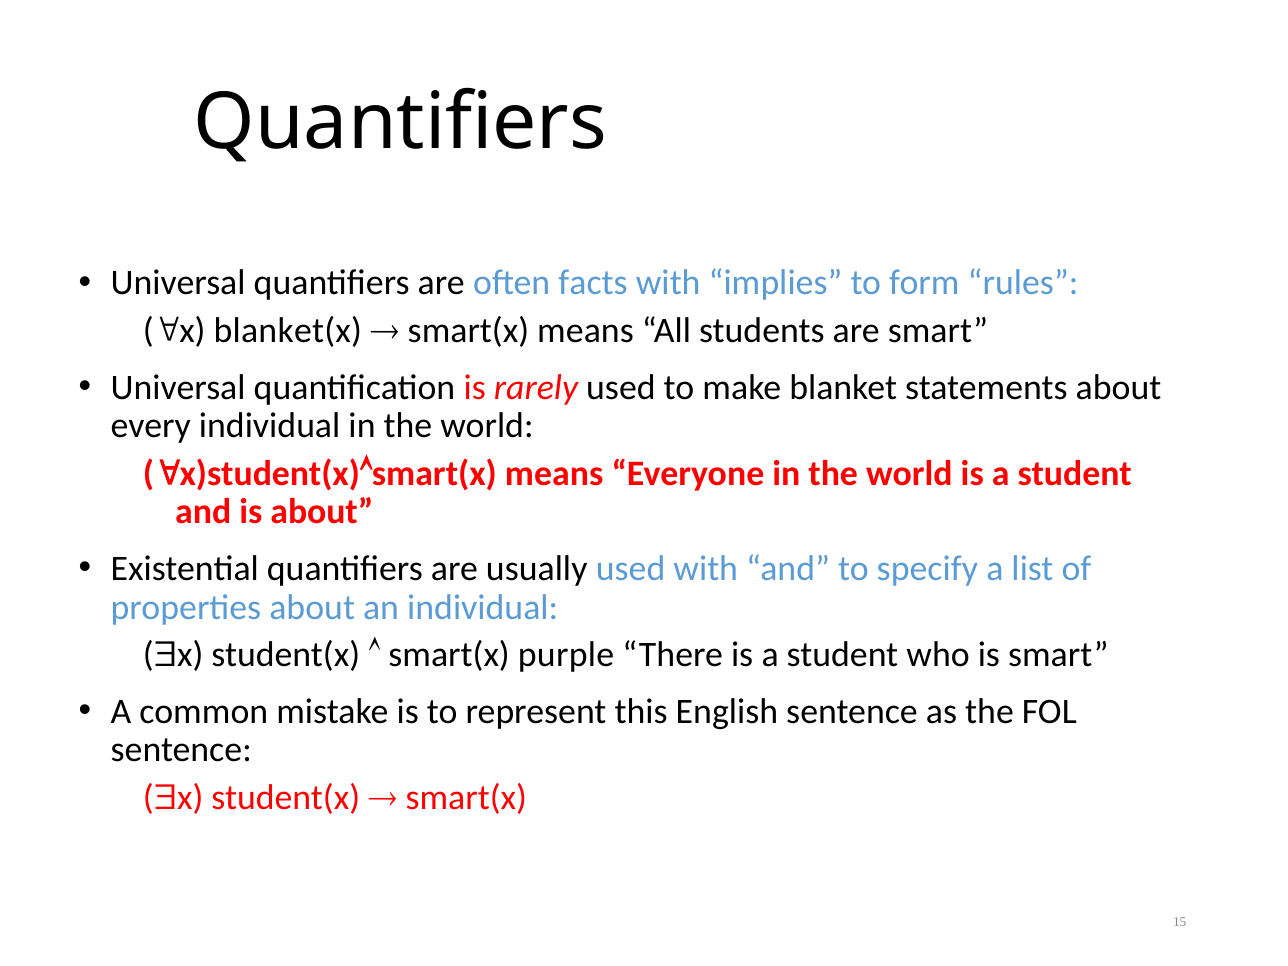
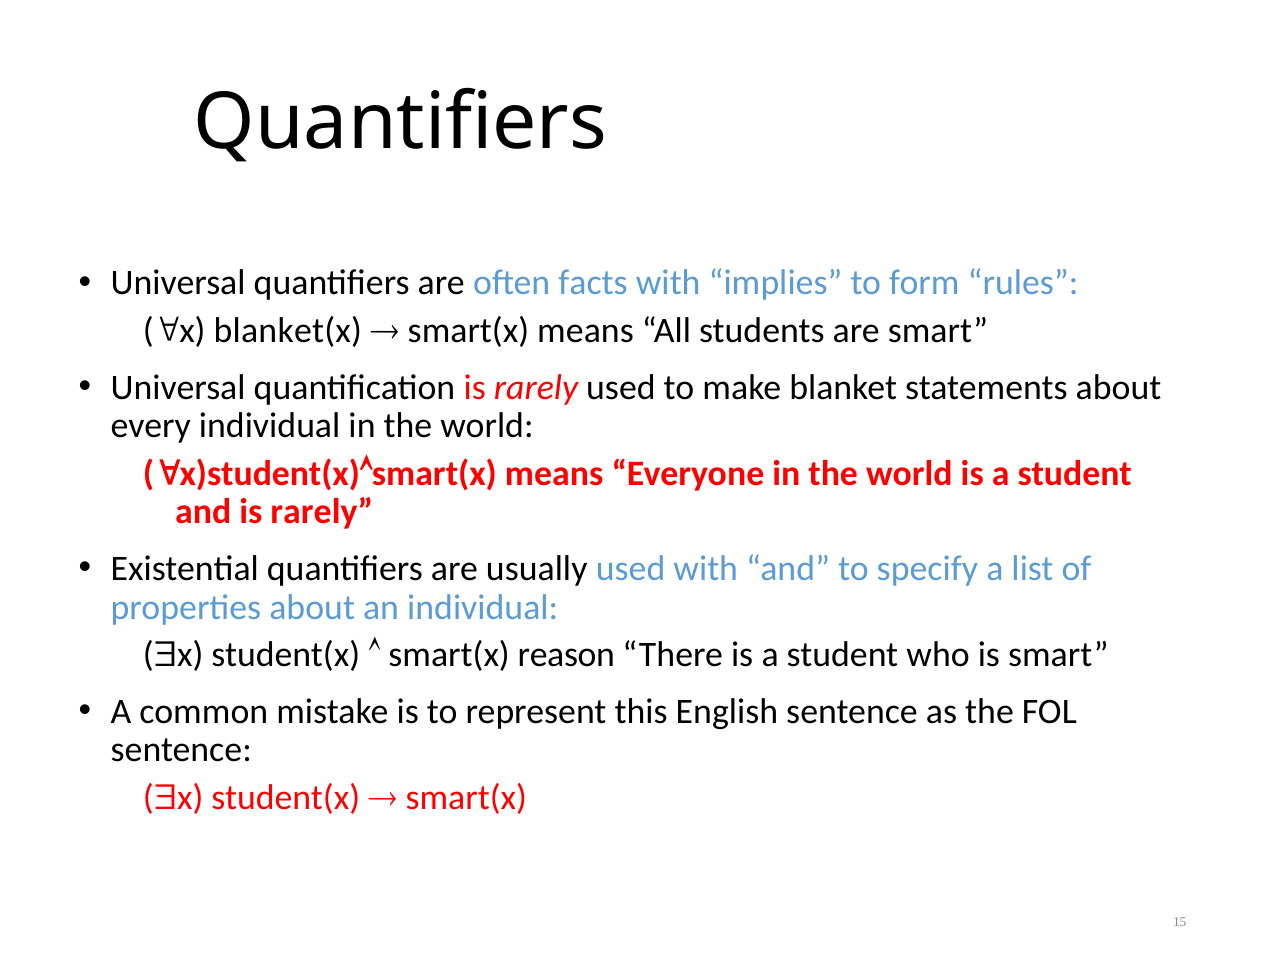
and is about: about -> rarely
purple: purple -> reason
